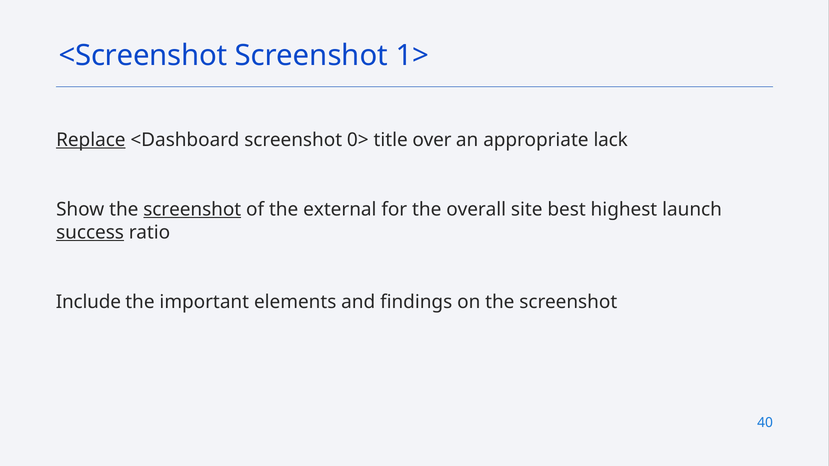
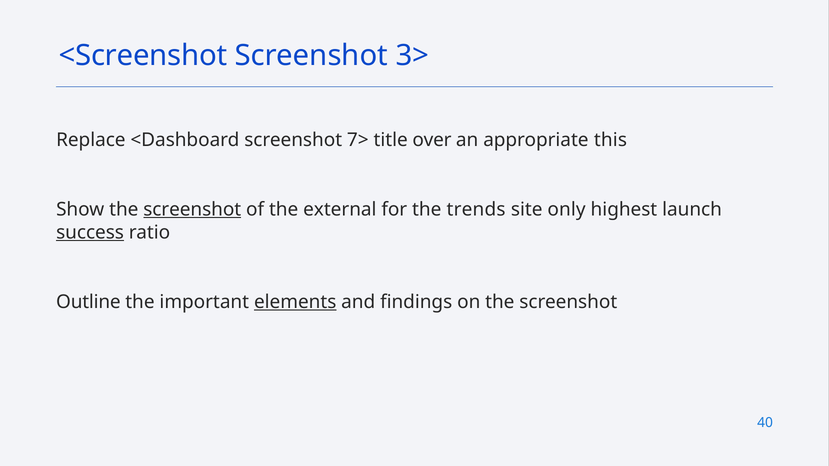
1>: 1> -> 3>
Replace underline: present -> none
0>: 0> -> 7>
lack: lack -> this
overall: overall -> trends
best: best -> only
Include: Include -> Outline
elements underline: none -> present
